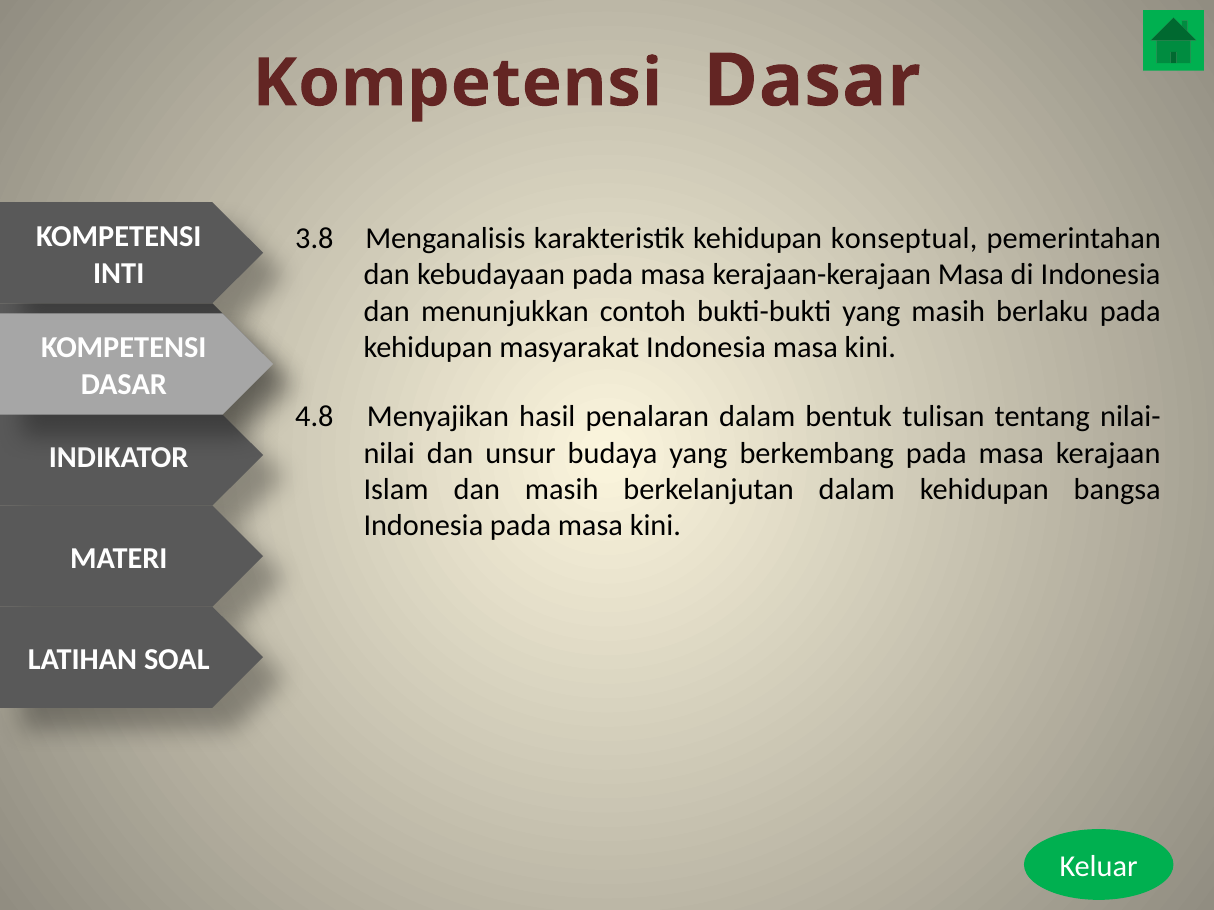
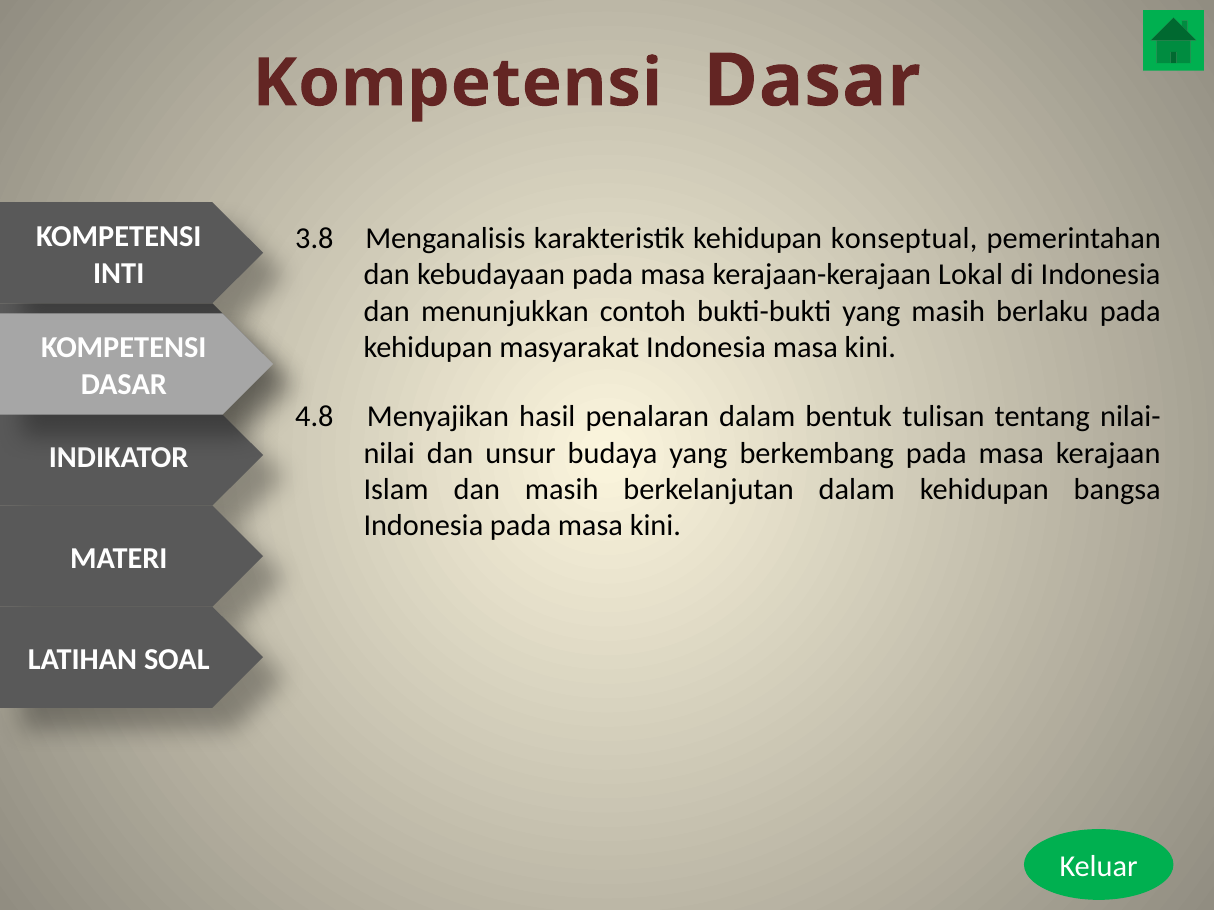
kerajaan-kerajaan Masa: Masa -> Lokal
